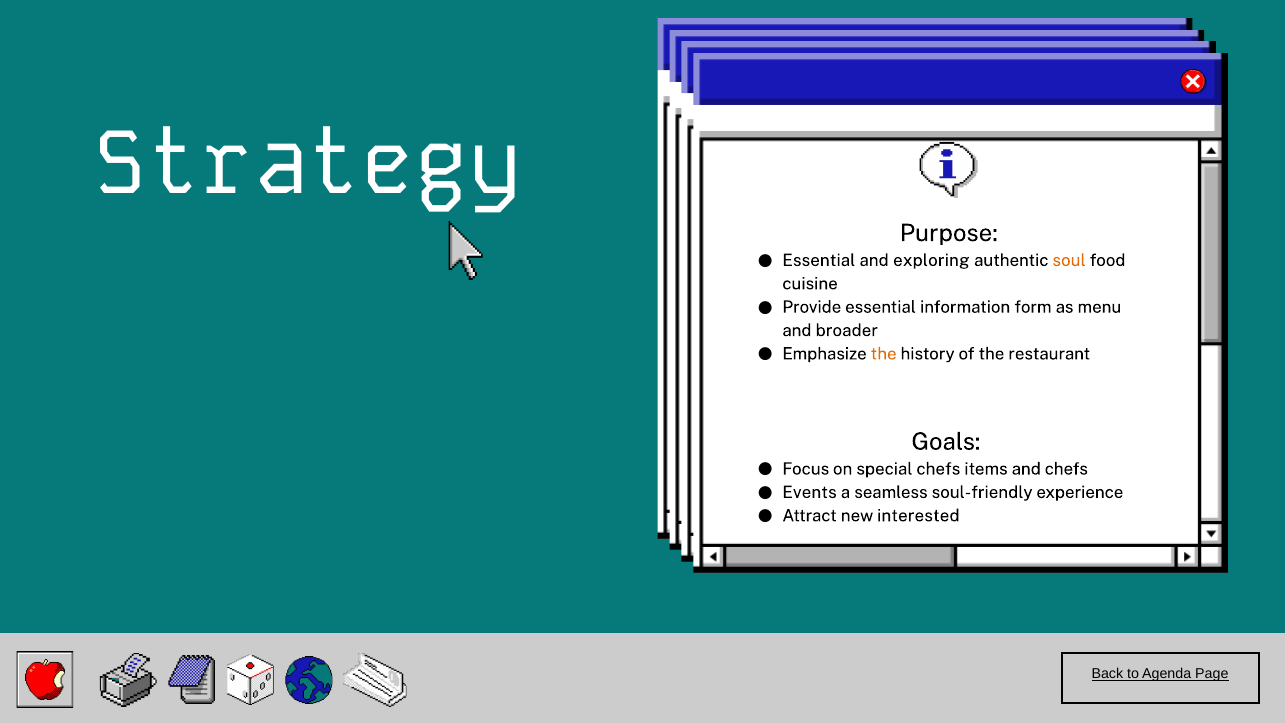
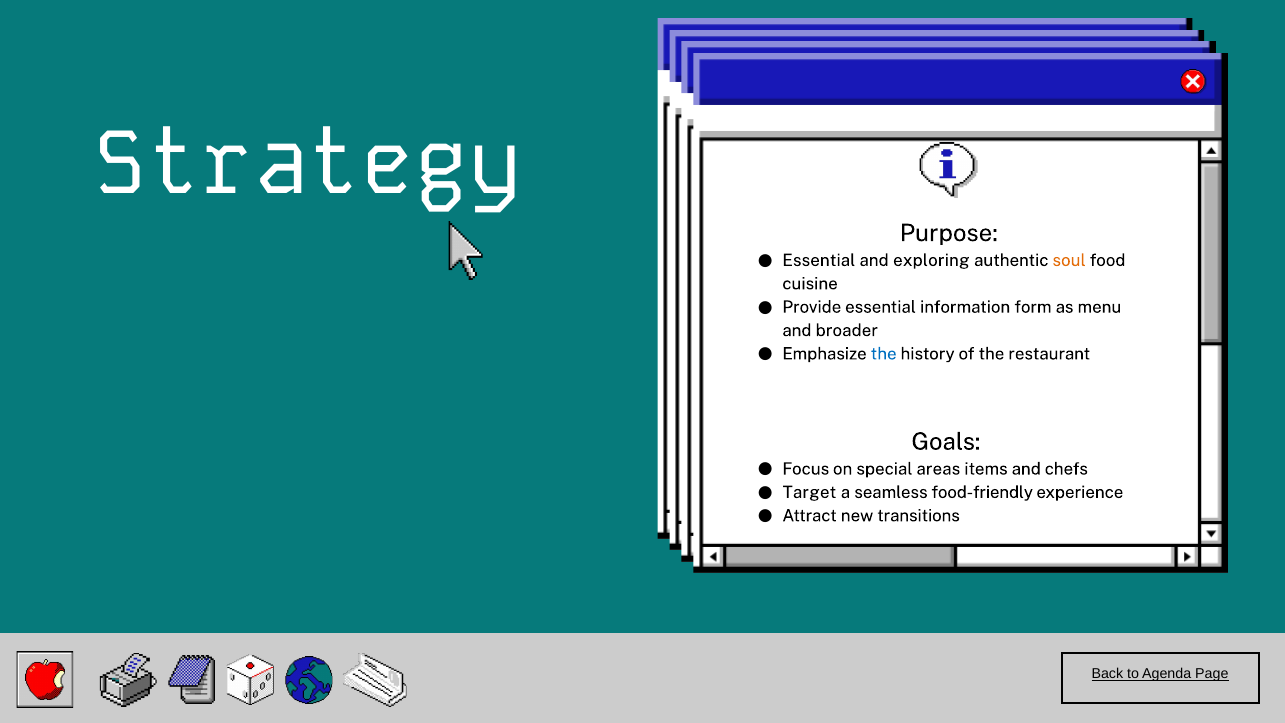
the at (884, 354) colour: orange -> blue
special chefs: chefs -> areas
Events: Events -> Target
soul-friendly: soul-friendly -> food-friendly
interested: interested -> transitions
